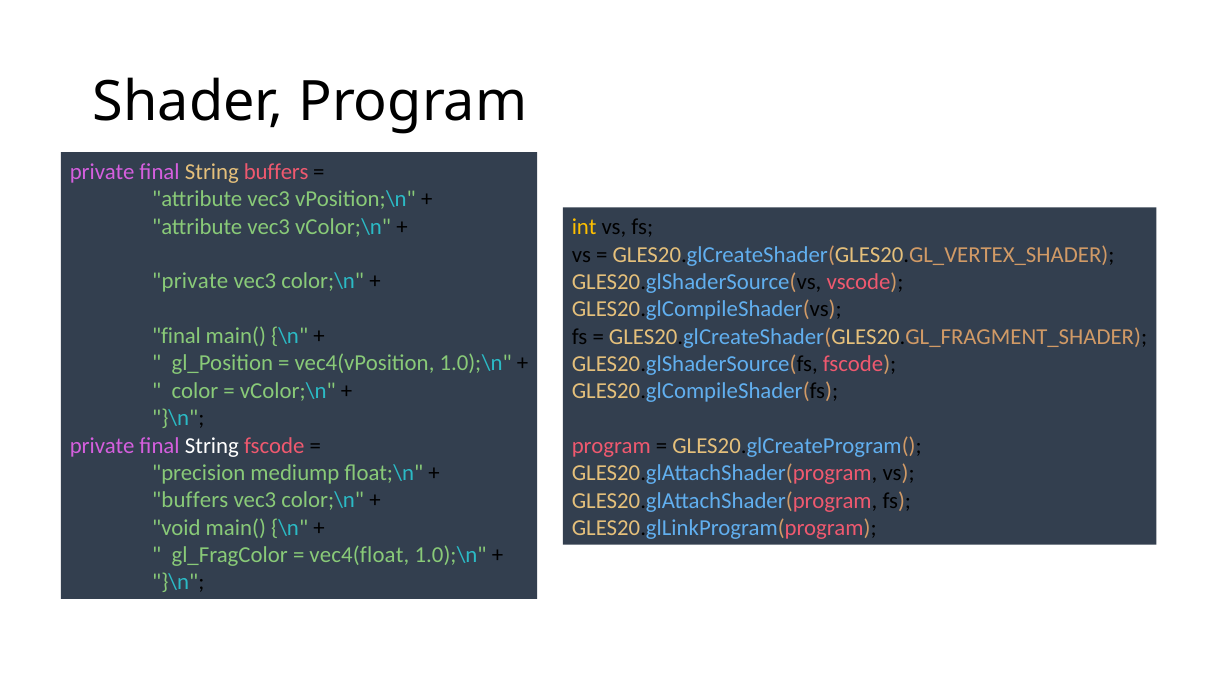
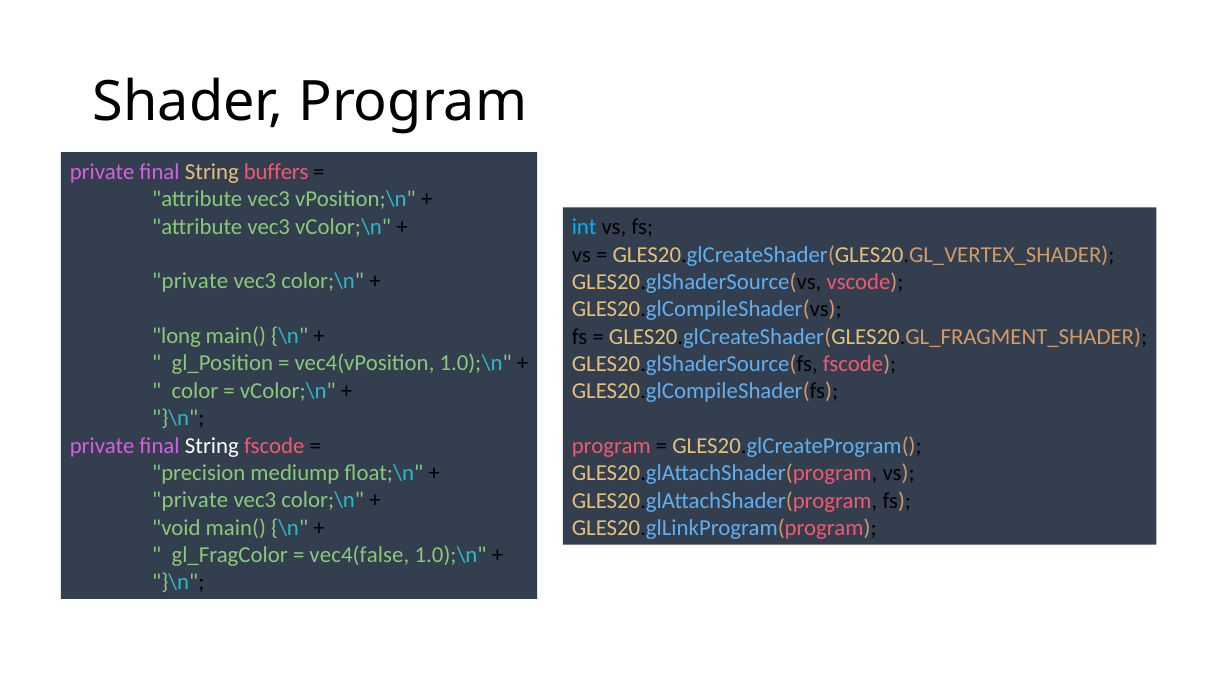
int colour: yellow -> light blue
final at (177, 336): final -> long
buffers at (190, 501): buffers -> private
vec4(float: vec4(float -> vec4(false
